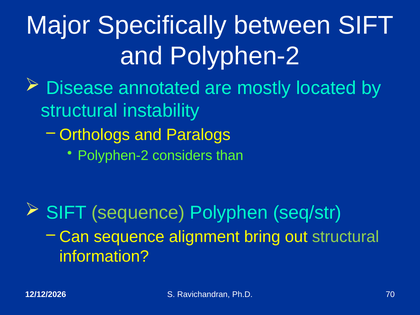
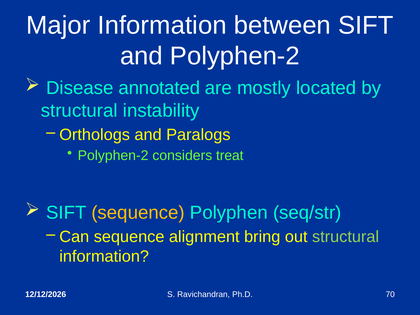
Major Specifically: Specifically -> Information
than: than -> treat
sequence at (138, 213) colour: light green -> yellow
